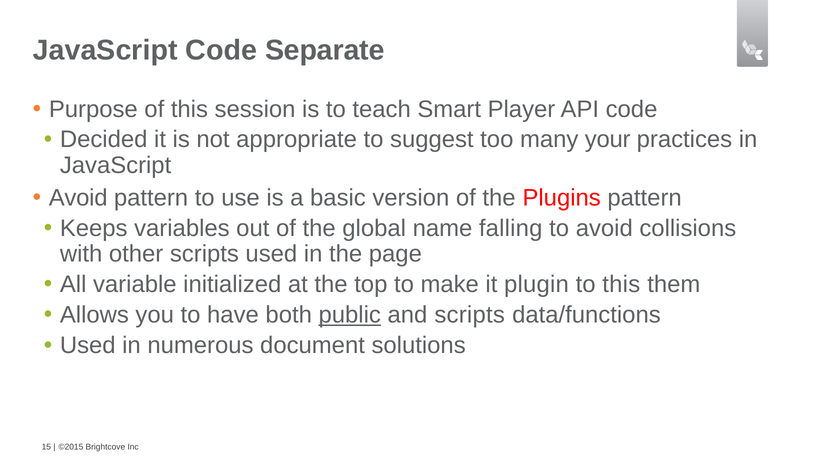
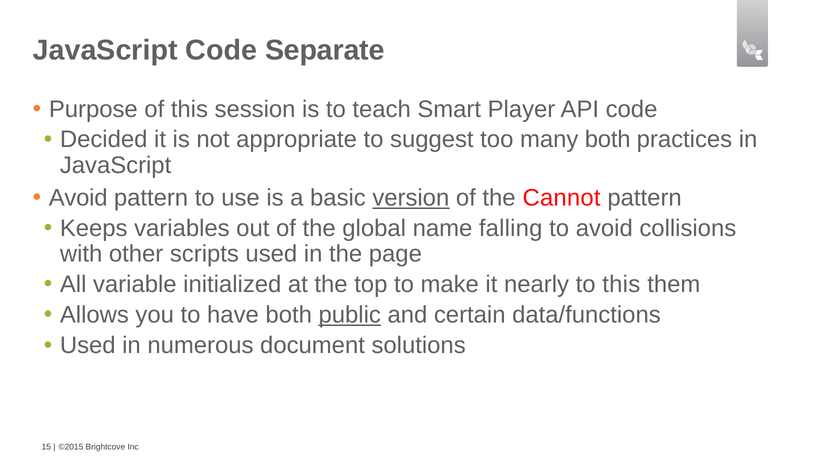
many your: your -> both
version underline: none -> present
Plugins: Plugins -> Cannot
plugin: plugin -> nearly
and scripts: scripts -> certain
